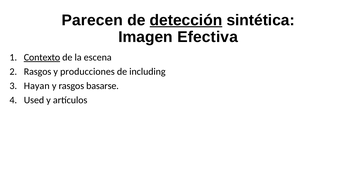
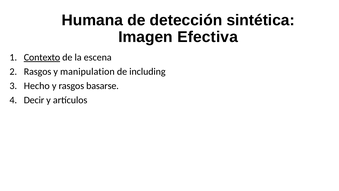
Parecen: Parecen -> Humana
detección underline: present -> none
producciones: producciones -> manipulation
Hayan: Hayan -> Hecho
Used: Used -> Decir
